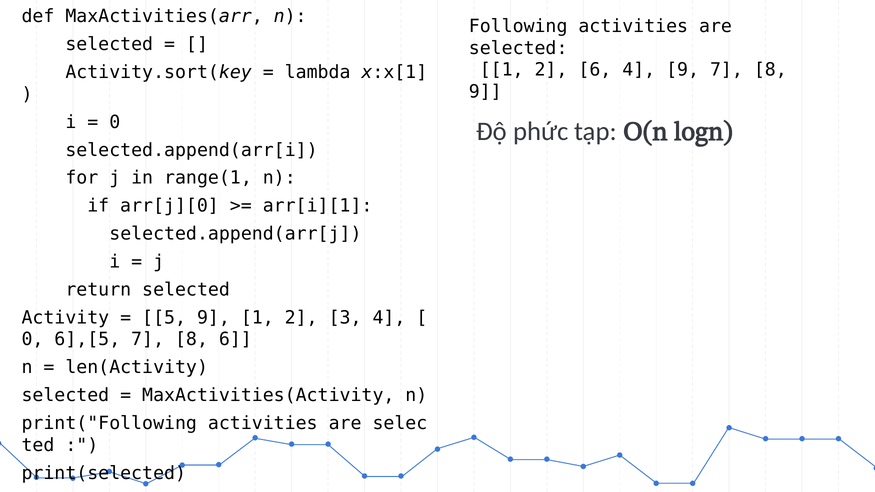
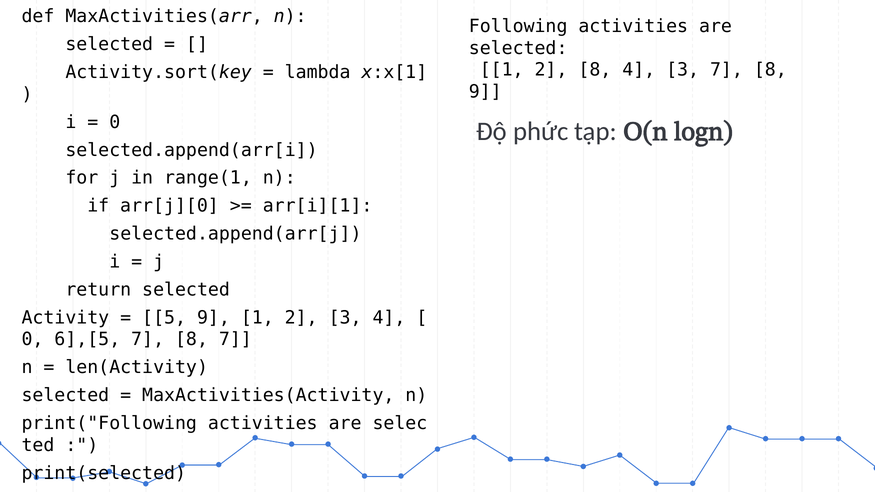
2 6: 6 -> 8
4 9: 9 -> 3
8 6: 6 -> 7
